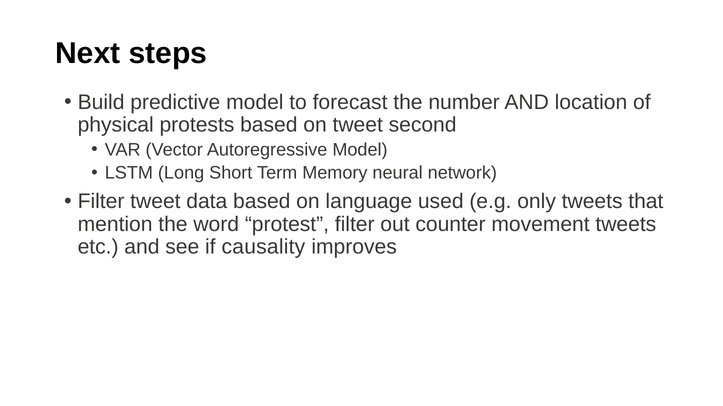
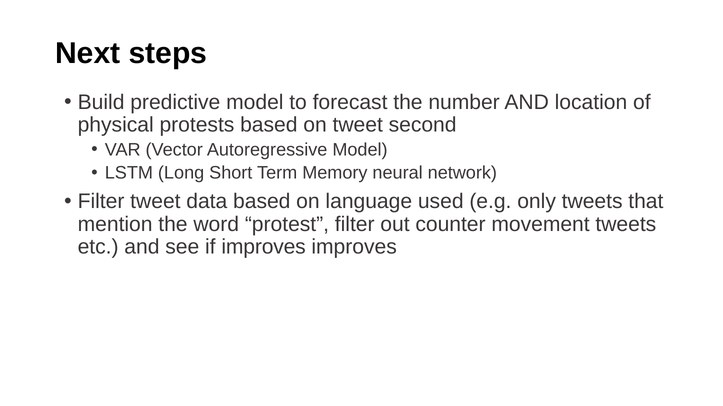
if causality: causality -> improves
